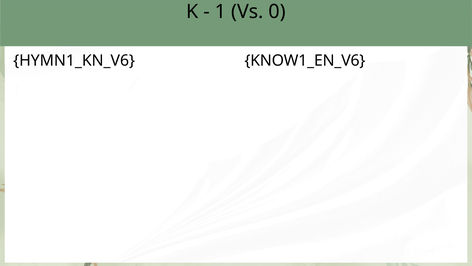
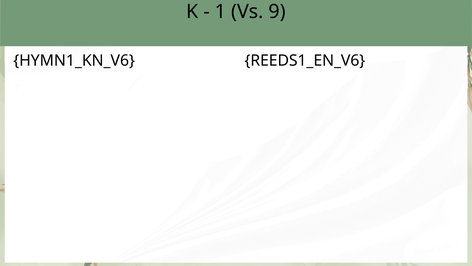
0: 0 -> 9
KNOW1_EN_V6: KNOW1_EN_V6 -> REEDS1_EN_V6
